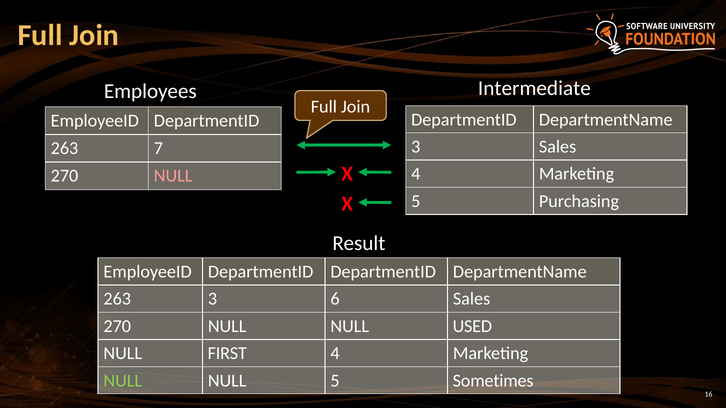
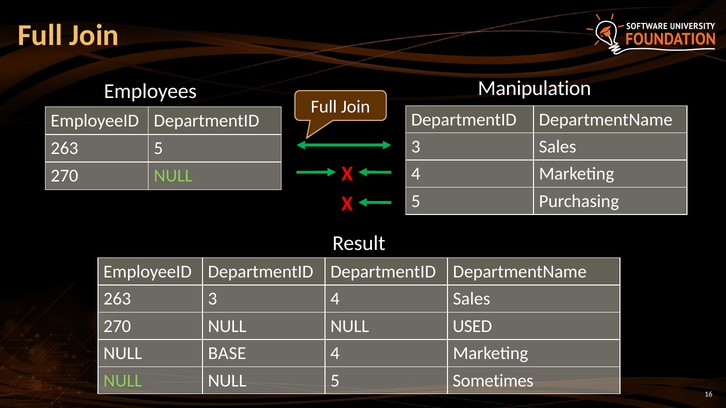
Intermediate: Intermediate -> Manipulation
263 7: 7 -> 5
NULL at (173, 176) colour: pink -> light green
3 6: 6 -> 4
FIRST: FIRST -> BASE
